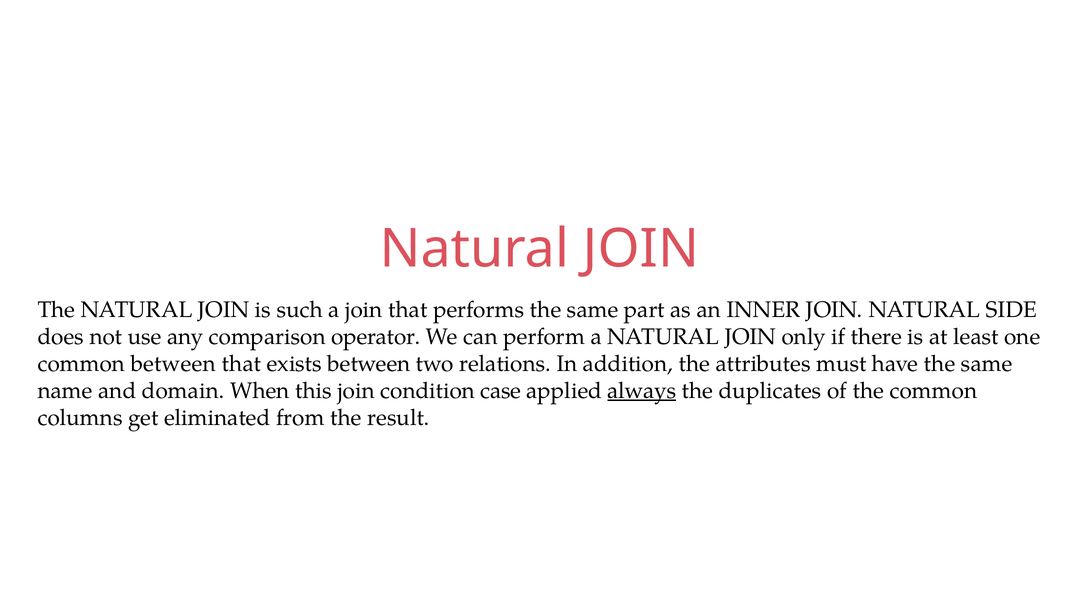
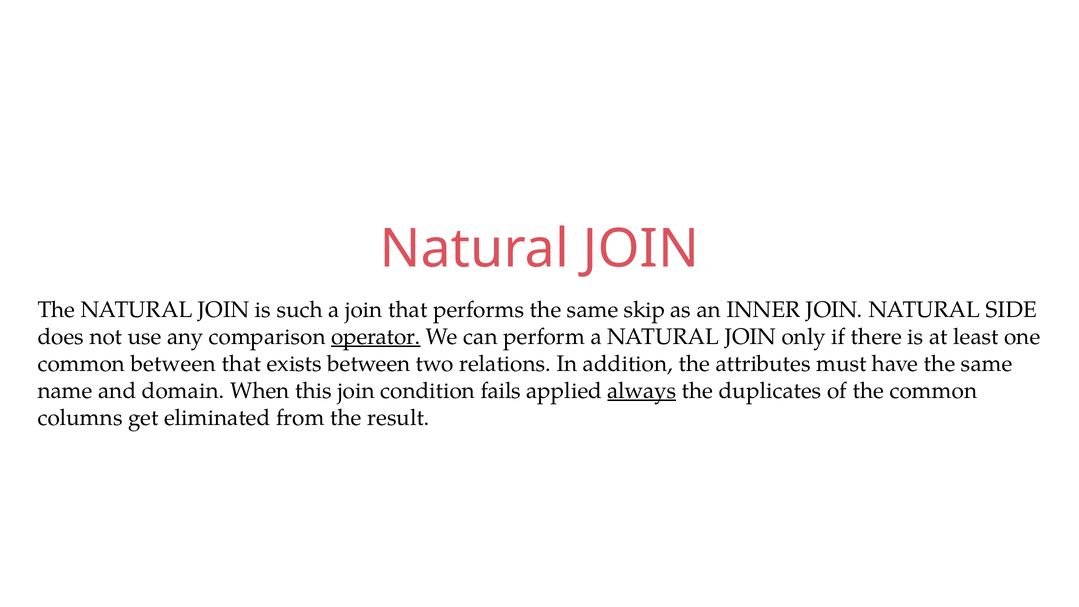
part: part -> skip
operator underline: none -> present
case: case -> fails
